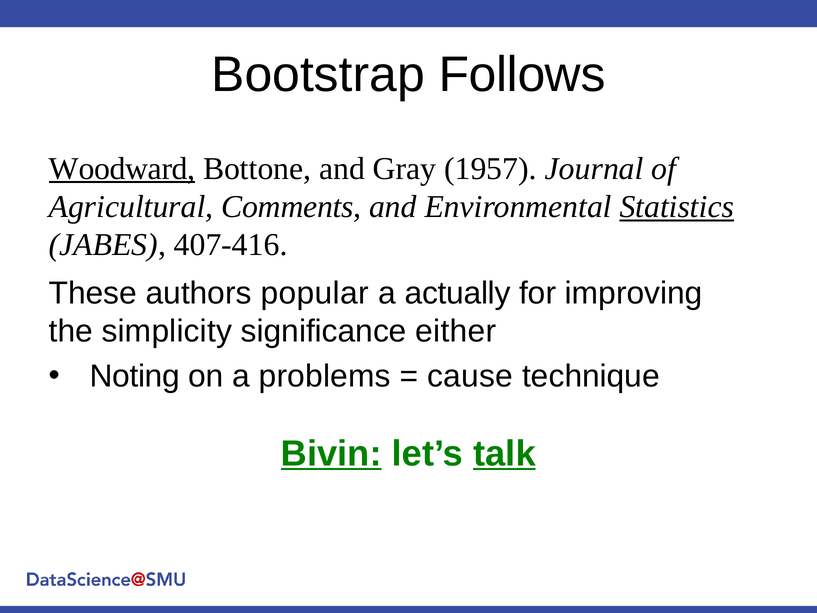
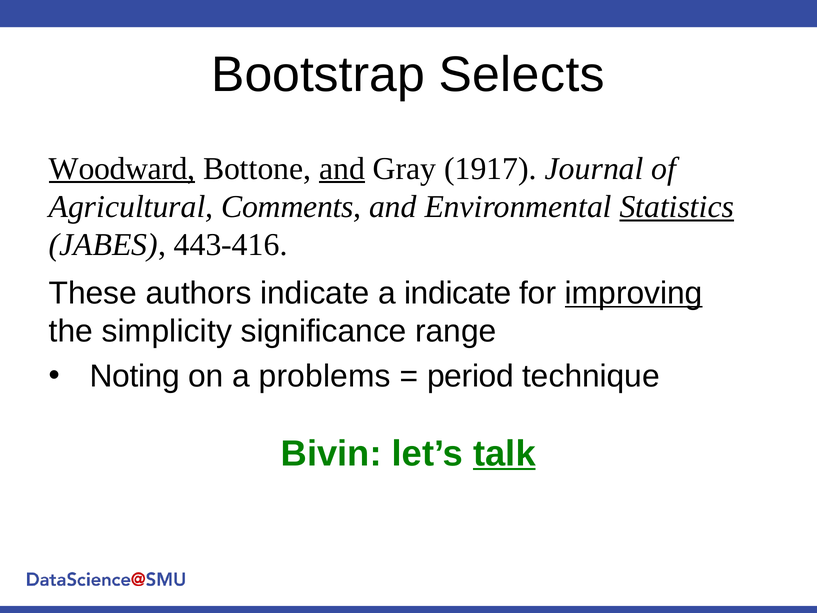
Follows: Follows -> Selects
and at (342, 168) underline: none -> present
1957: 1957 -> 1917
407-416: 407-416 -> 443-416
authors popular: popular -> indicate
a actually: actually -> indicate
improving underline: none -> present
either: either -> range
cause: cause -> period
Bivin underline: present -> none
